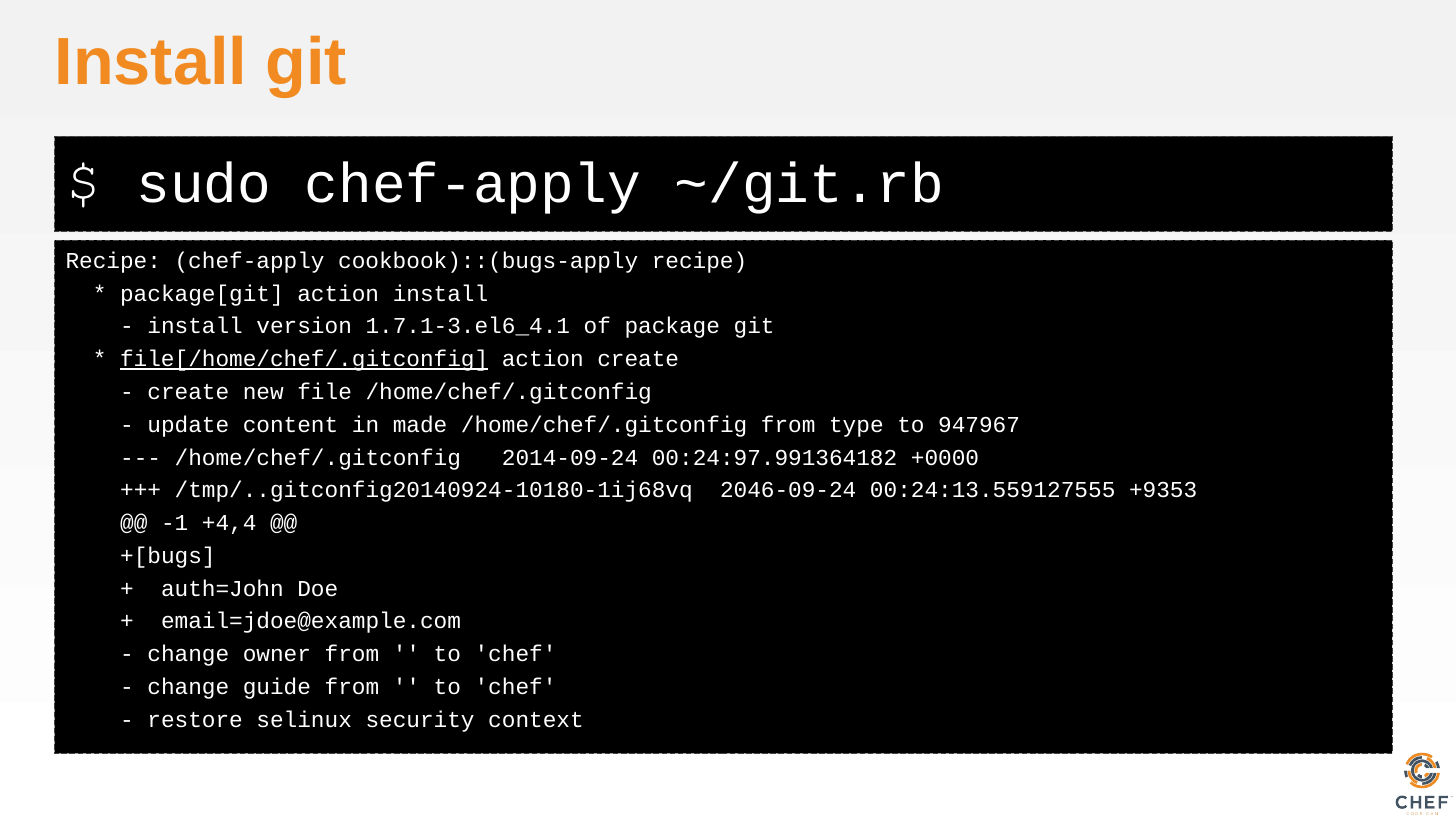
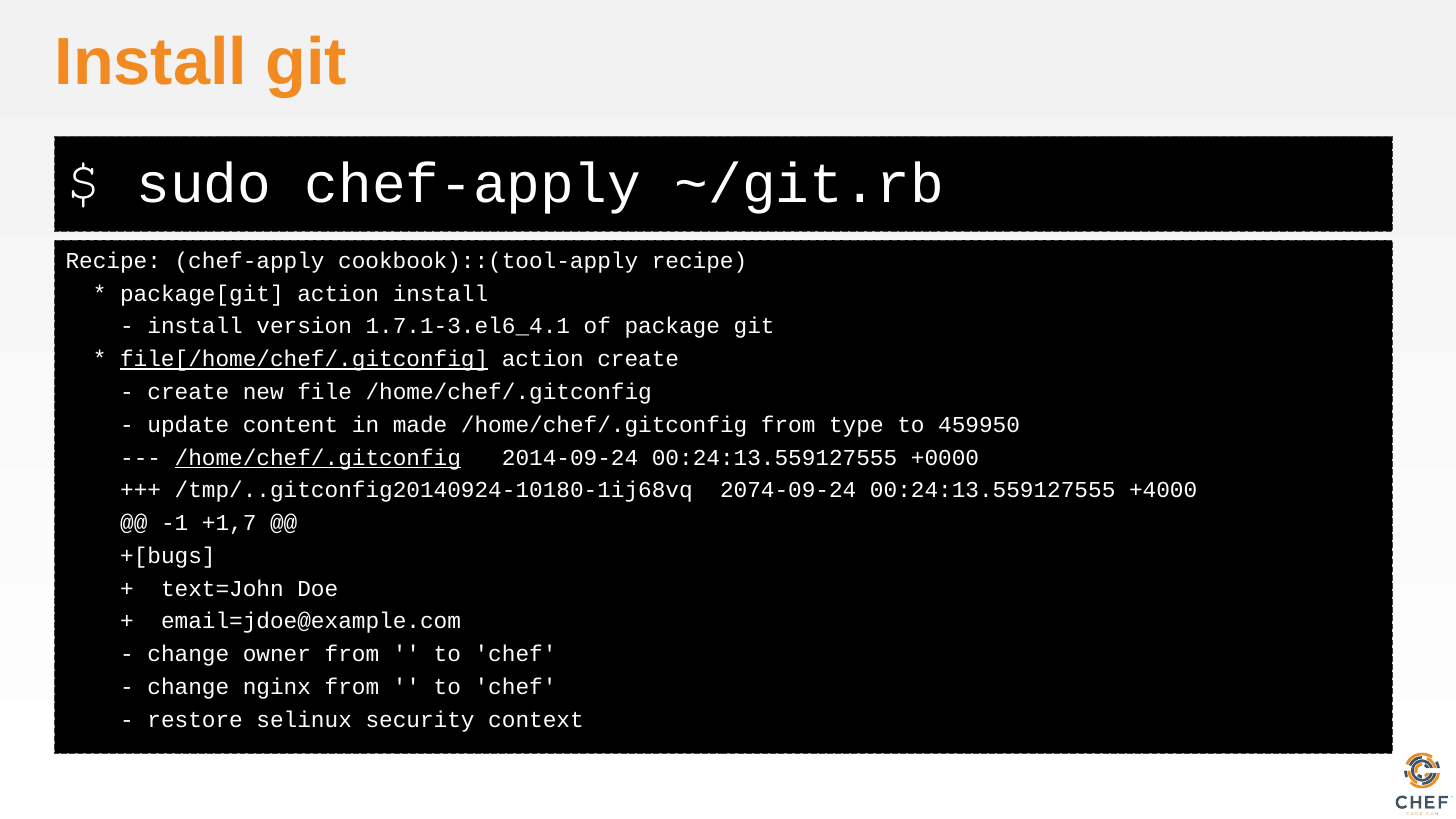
cookbook)::(bugs-apply: cookbook)::(bugs-apply -> cookbook)::(tool-apply
947967: 947967 -> 459950
/home/chef/.gitconfig at (318, 457) underline: none -> present
2014-09-24 00:24:97.991364182: 00:24:97.991364182 -> 00:24:13.559127555
2046-09-24: 2046-09-24 -> 2074-09-24
+9353: +9353 -> +4000
+4,4: +4,4 -> +1,7
auth=John: auth=John -> text=John
guide: guide -> nginx
